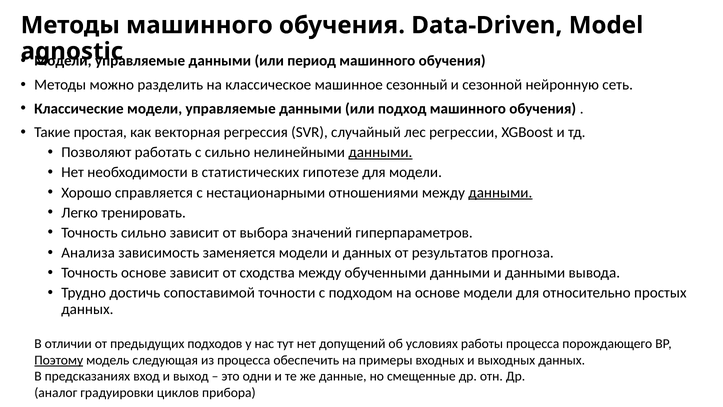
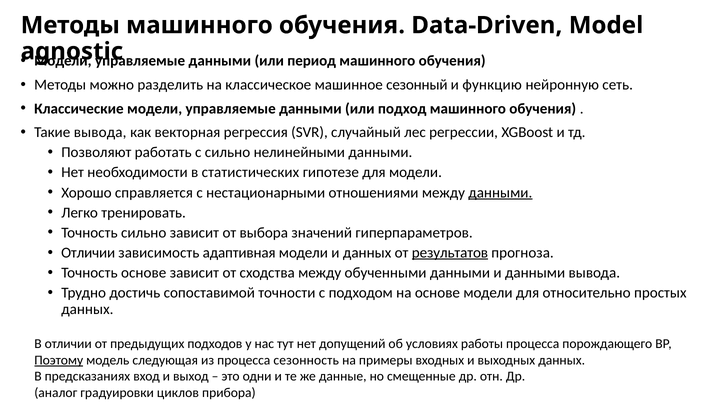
сезонной: сезонной -> функцию
Такие простая: простая -> вывода
данными at (380, 152) underline: present -> none
Анализа at (88, 252): Анализа -> Отличии
заменяется: заменяется -> адаптивная
результатов underline: none -> present
обеспечить: обеспечить -> сезонность
